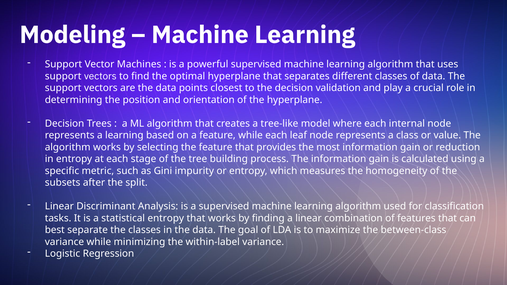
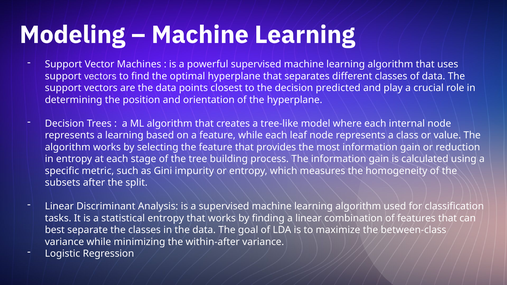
validation: validation -> predicted
within-label: within-label -> within-after
